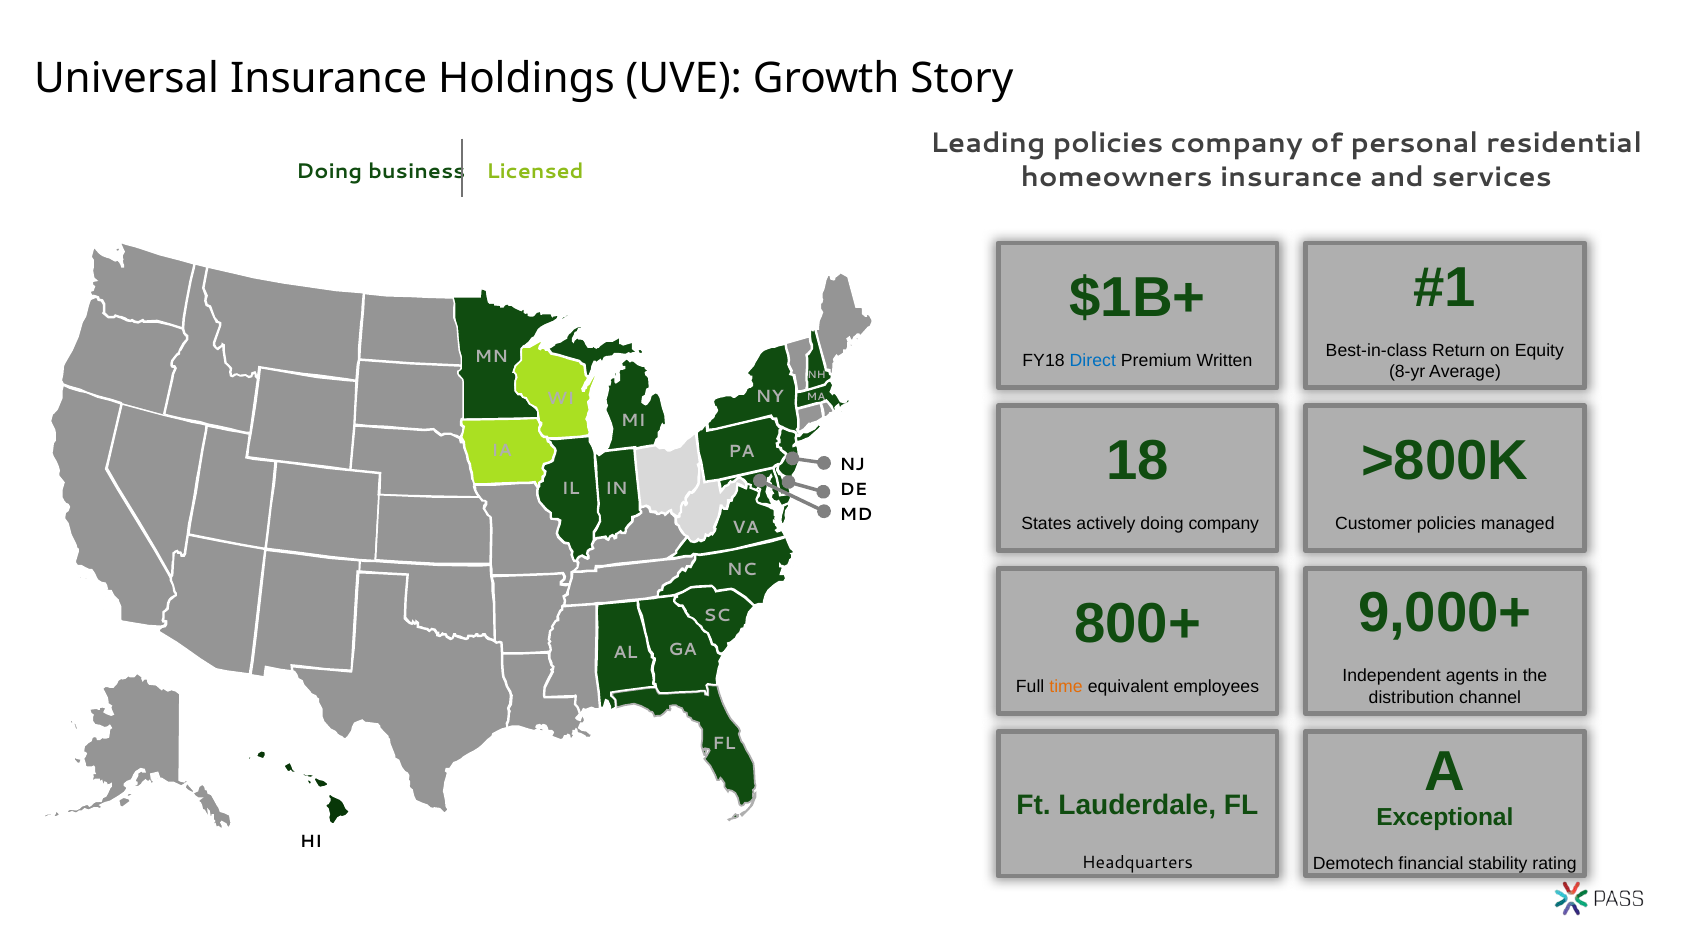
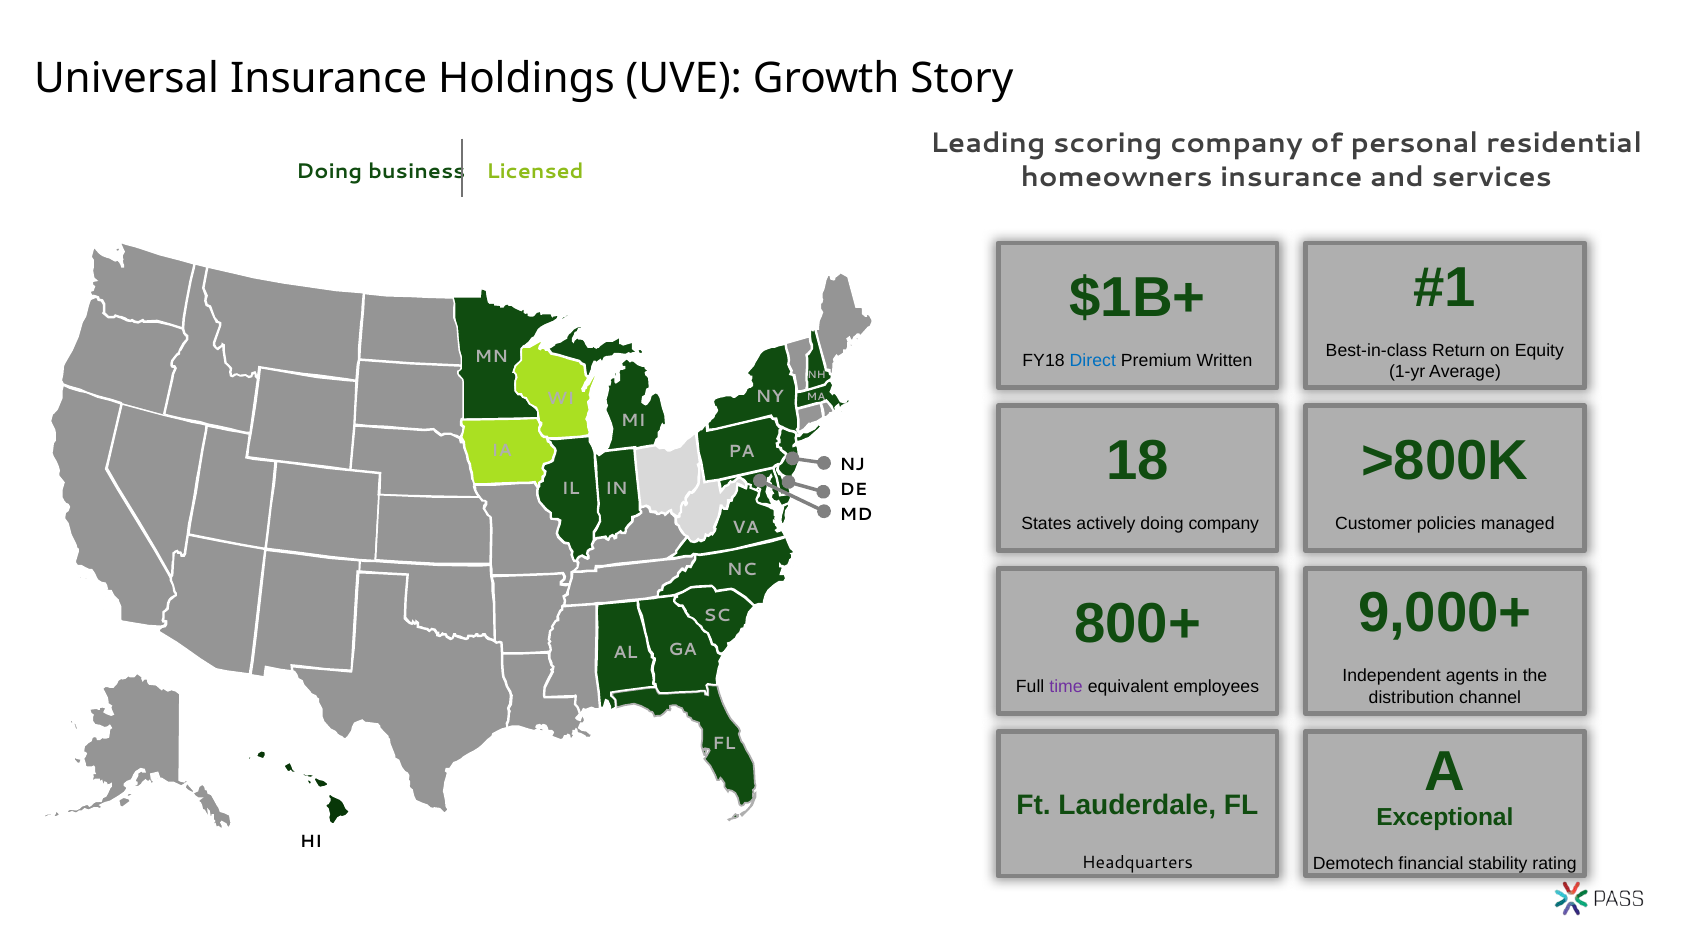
Leading policies: policies -> scoring
8-yr: 8-yr -> 1-yr
time colour: orange -> purple
